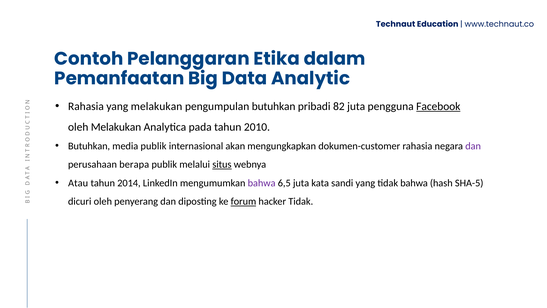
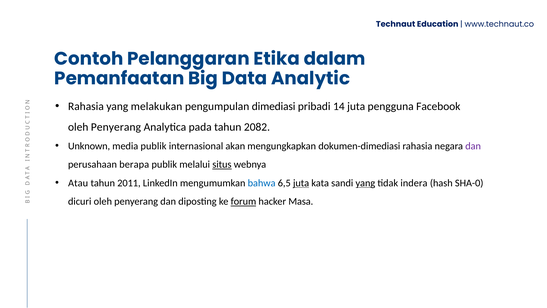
pengumpulan butuhkan: butuhkan -> dimediasi
82: 82 -> 14
Facebook underline: present -> none
Melakukan at (116, 127): Melakukan -> Penyerang
2010: 2010 -> 2082
Butuhkan at (89, 146): Butuhkan -> Unknown
dokumen-customer: dokumen-customer -> dokumen-dimediasi
2014: 2014 -> 2011
bahwa at (262, 183) colour: purple -> blue
juta at (301, 183) underline: none -> present
yang at (365, 183) underline: none -> present
tidak bahwa: bahwa -> indera
SHA-5: SHA-5 -> SHA-0
hacker Tidak: Tidak -> Masa
